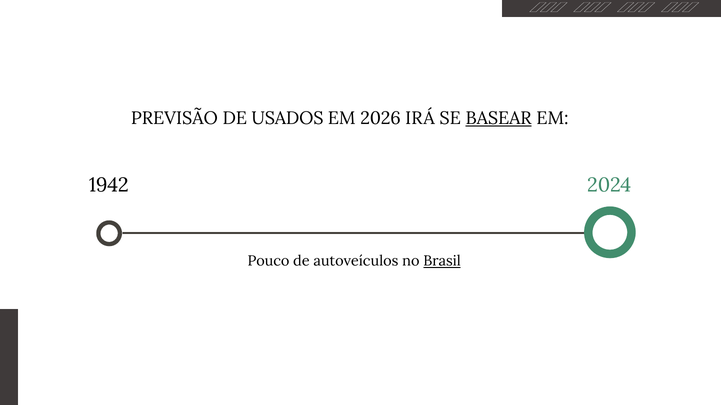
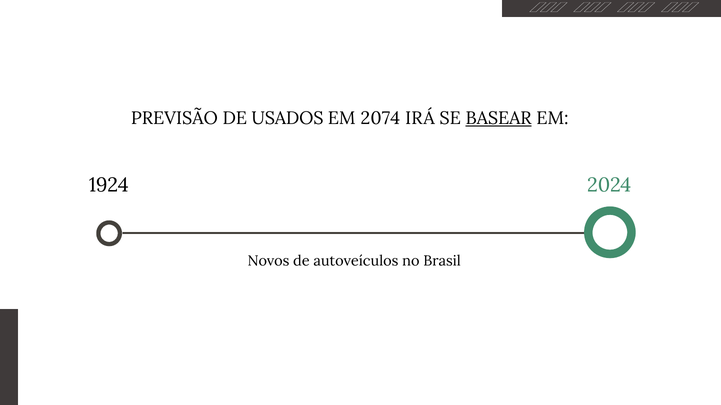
2026: 2026 -> 2074
1942: 1942 -> 1924
Pouco: Pouco -> Novos
Brasil underline: present -> none
